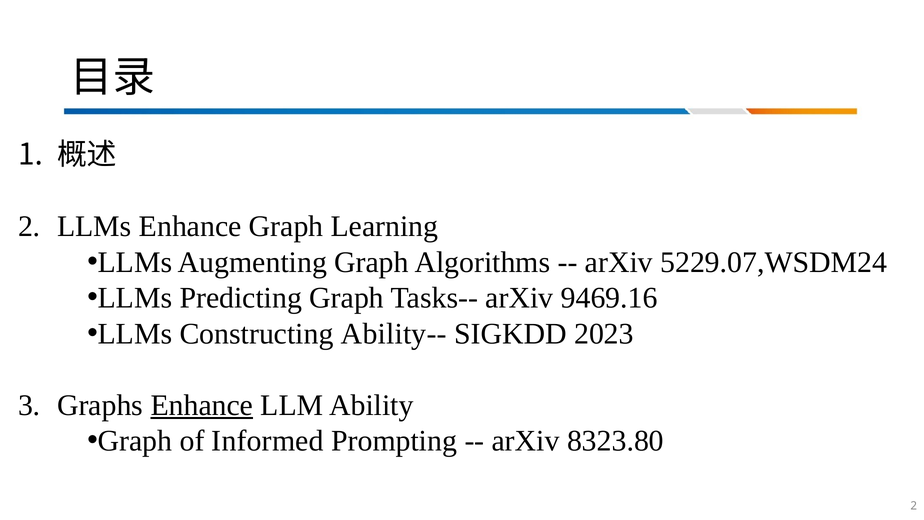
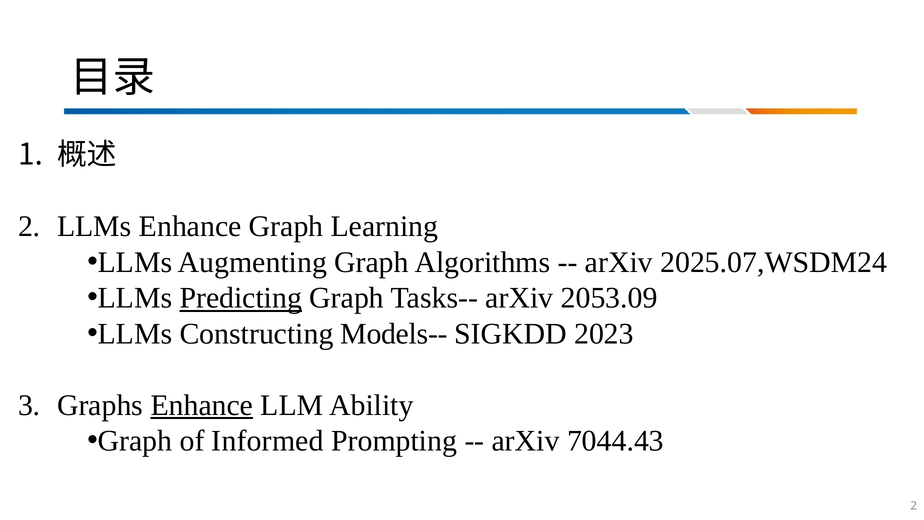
5229.07,WSDM24: 5229.07,WSDM24 -> 2025.07,WSDM24
Predicting underline: none -> present
9469.16: 9469.16 -> 2053.09
Ability--: Ability-- -> Models--
8323.80: 8323.80 -> 7044.43
